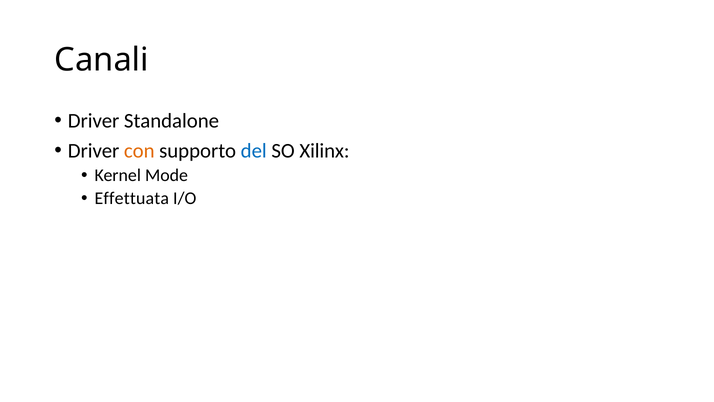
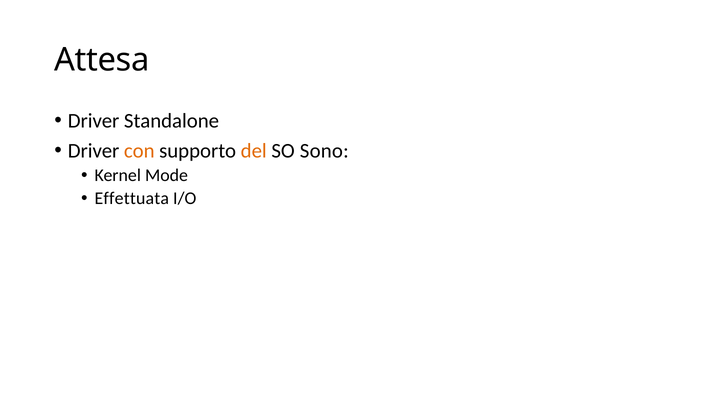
Canali: Canali -> Attesa
del colour: blue -> orange
Xilinx: Xilinx -> Sono
